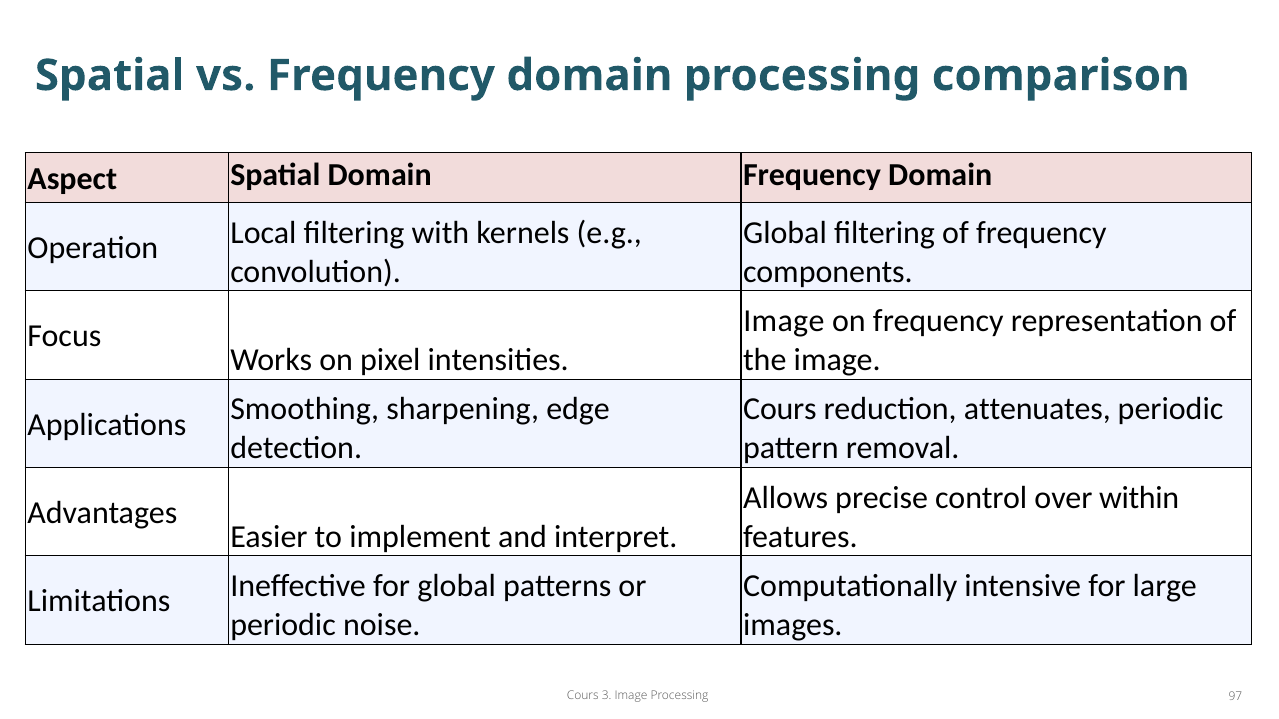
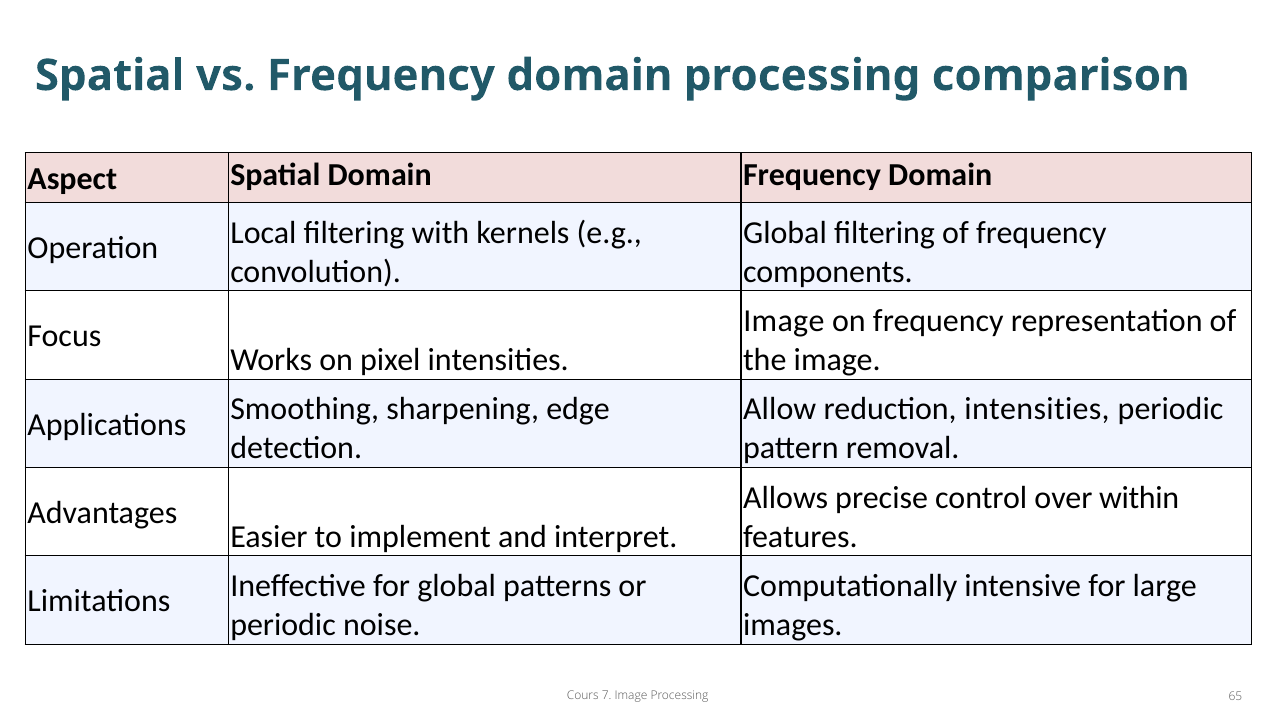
Cours at (780, 410): Cours -> Allow
reduction attenuates: attenuates -> intensities
3: 3 -> 7
97: 97 -> 65
